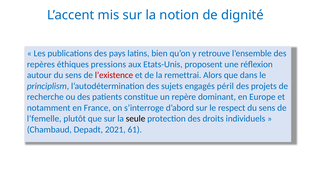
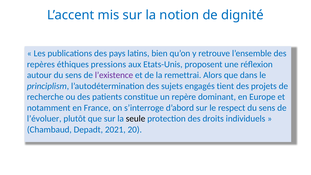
l’existence colour: red -> purple
péril: péril -> tient
l’femelle: l’femelle -> l’évoluer
61: 61 -> 20
